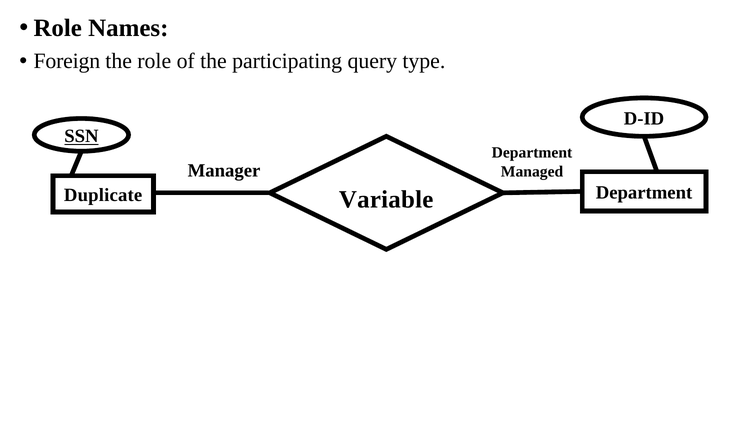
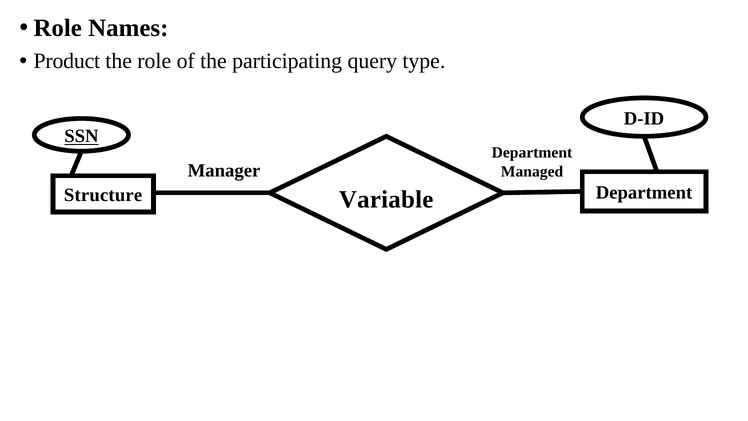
Foreign: Foreign -> Product
Duplicate: Duplicate -> Structure
